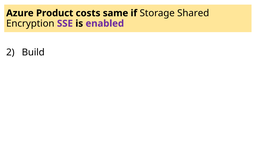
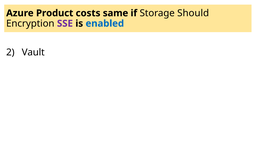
Shared: Shared -> Should
enabled colour: purple -> blue
Build: Build -> Vault
